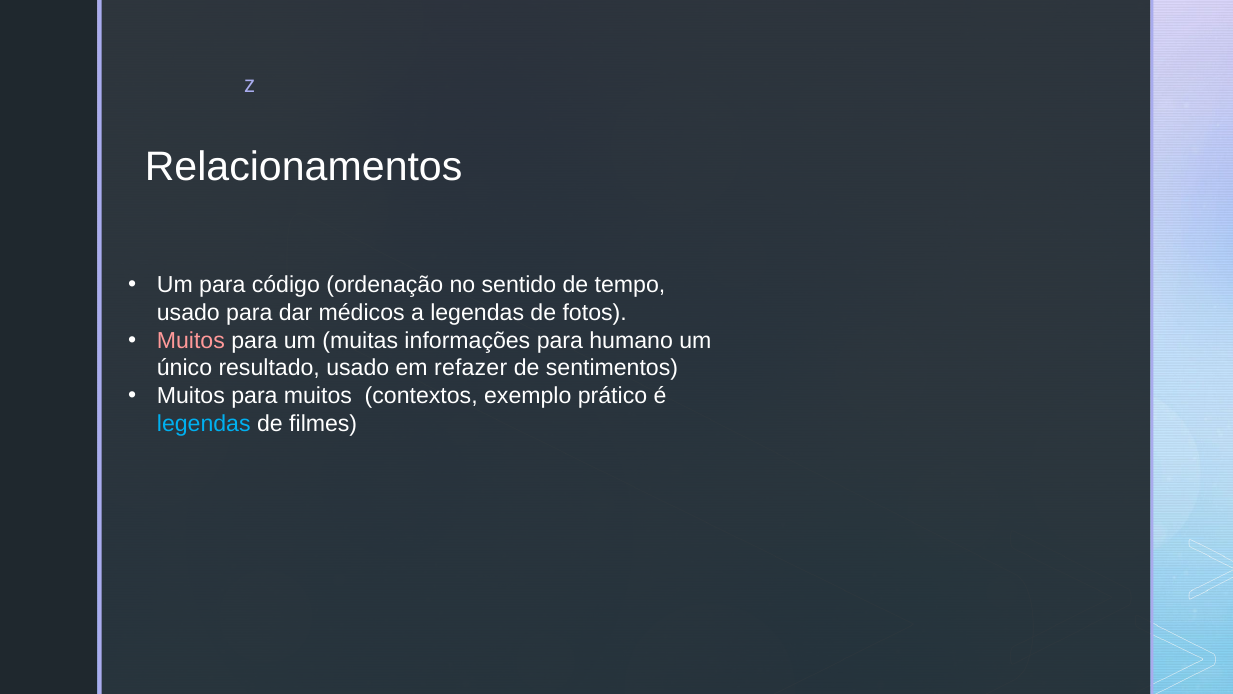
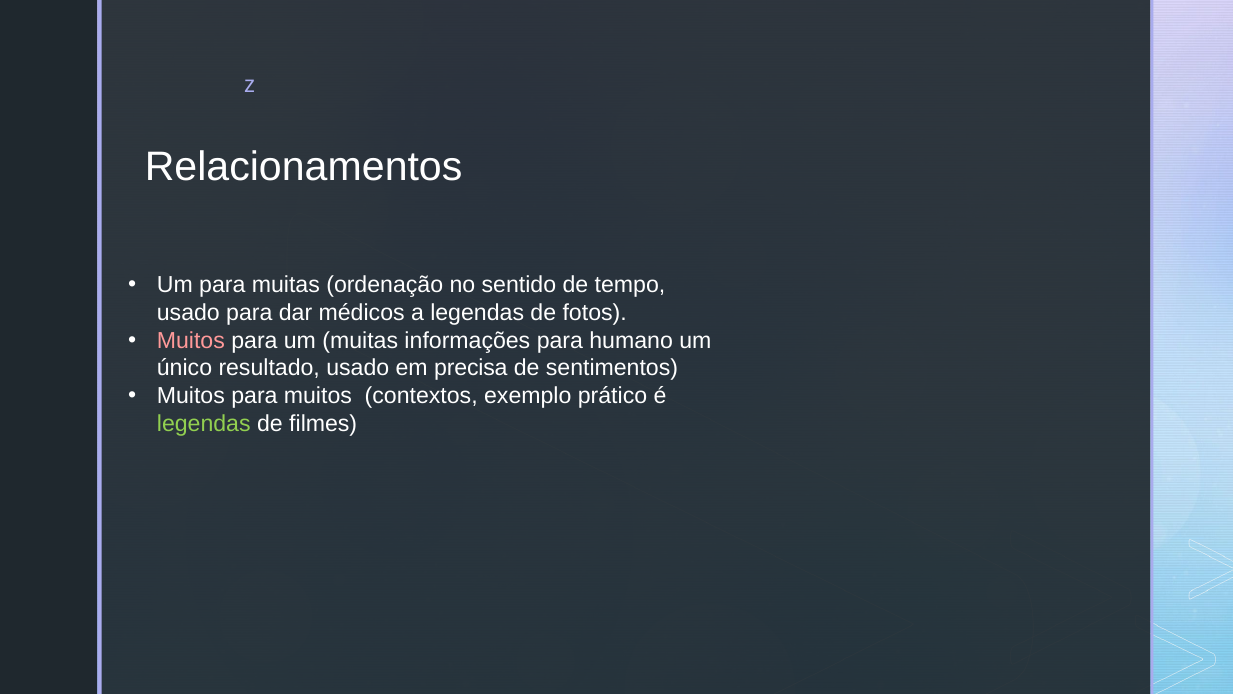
para código: código -> muitas
refazer: refazer -> precisa
legendas at (204, 424) colour: light blue -> light green
